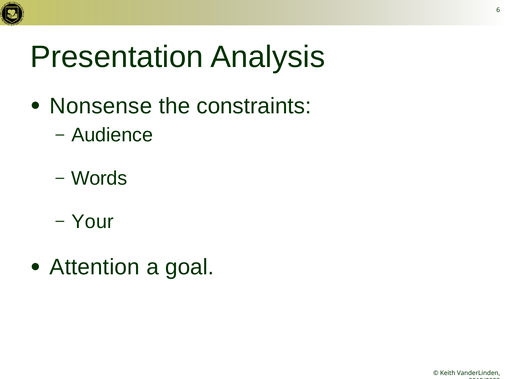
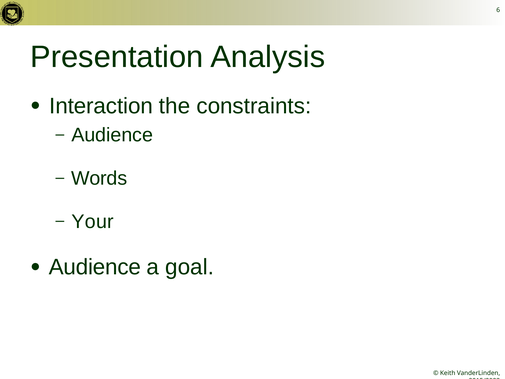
Nonsense: Nonsense -> Interaction
Attention at (95, 267): Attention -> Audience
